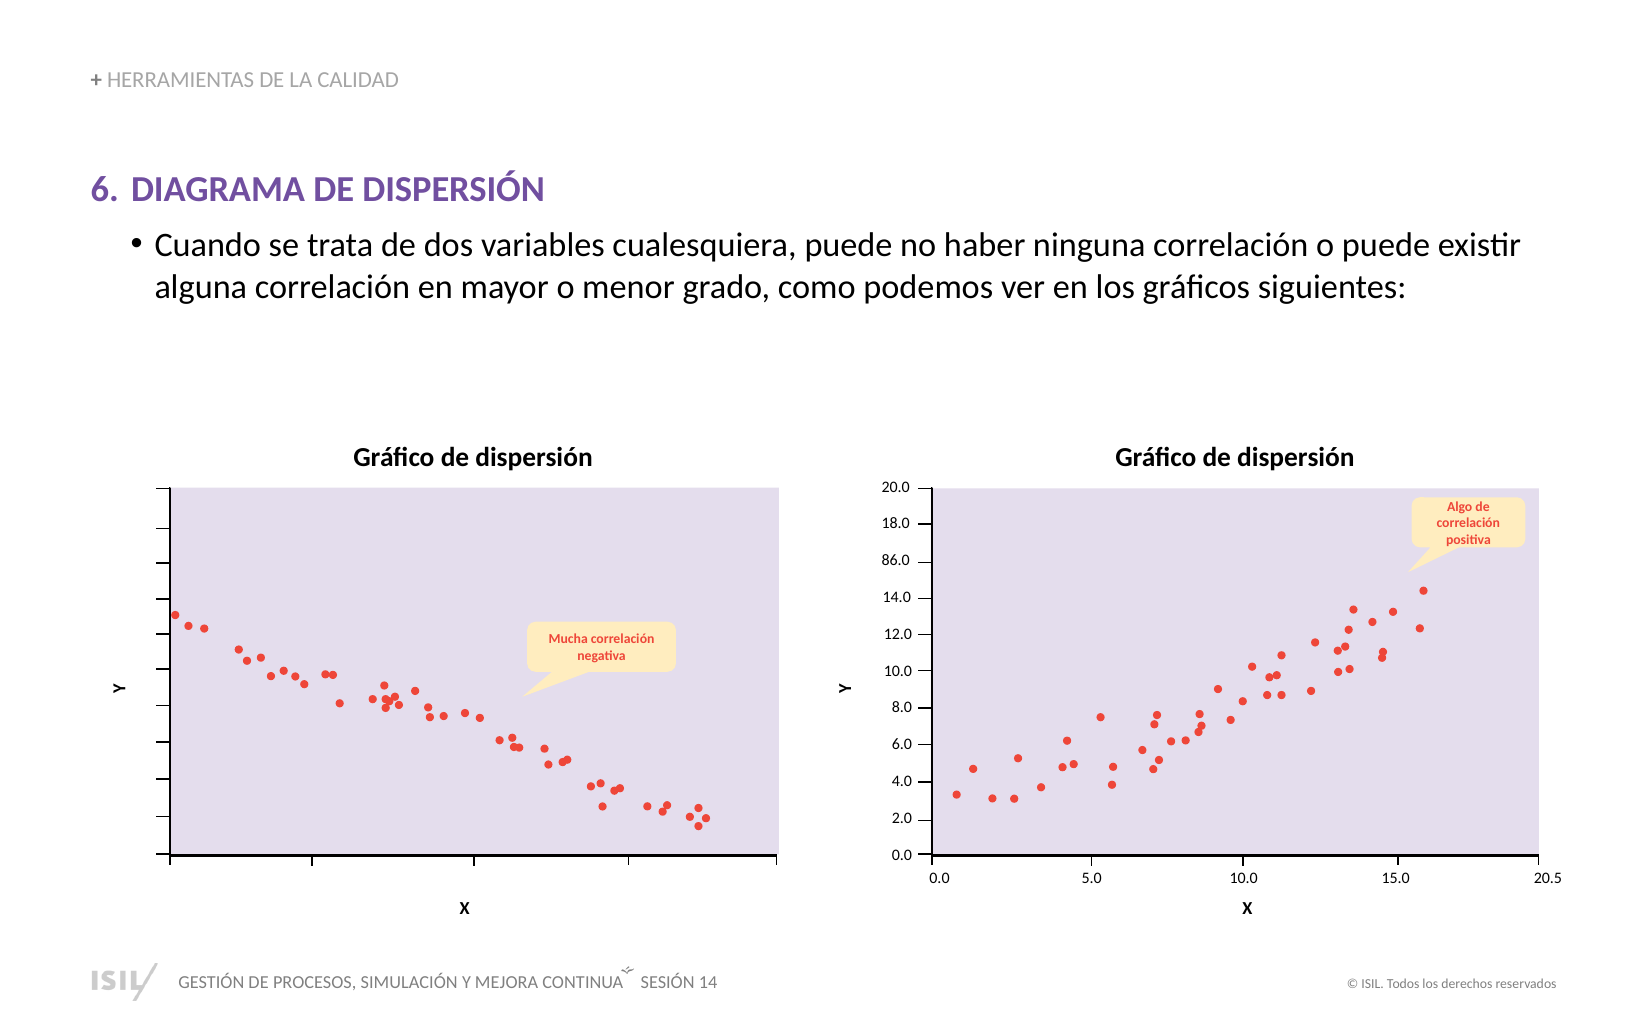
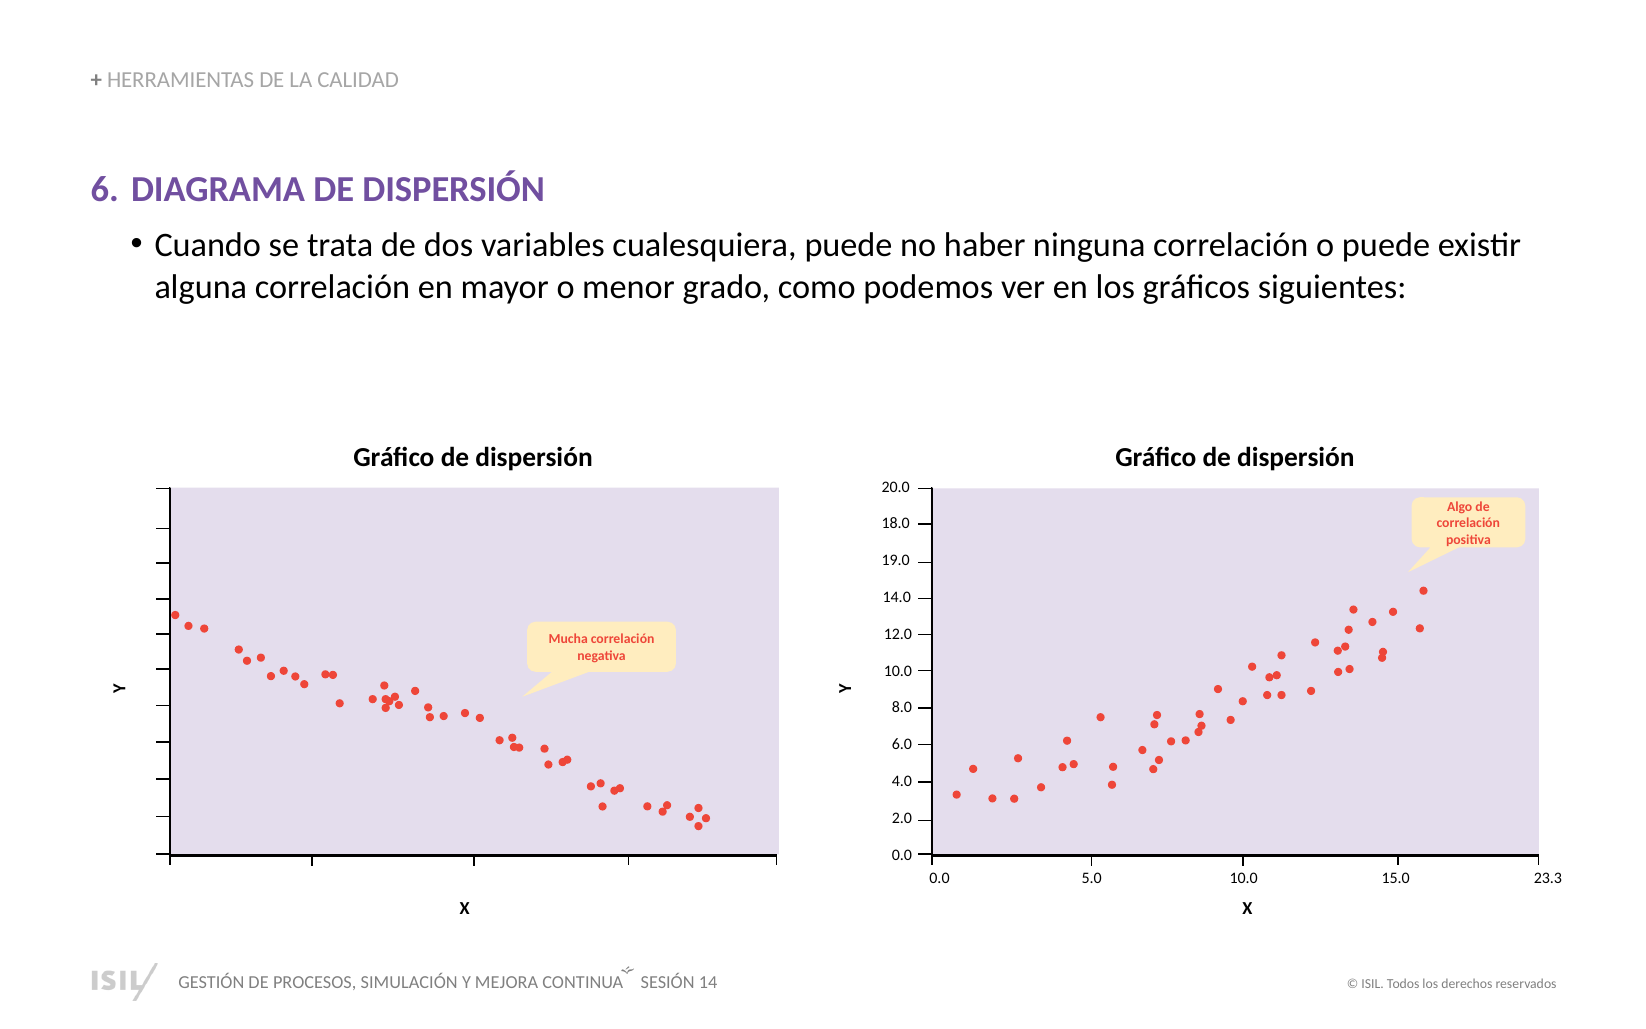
86.0: 86.0 -> 19.0
20.5: 20.5 -> 23.3
